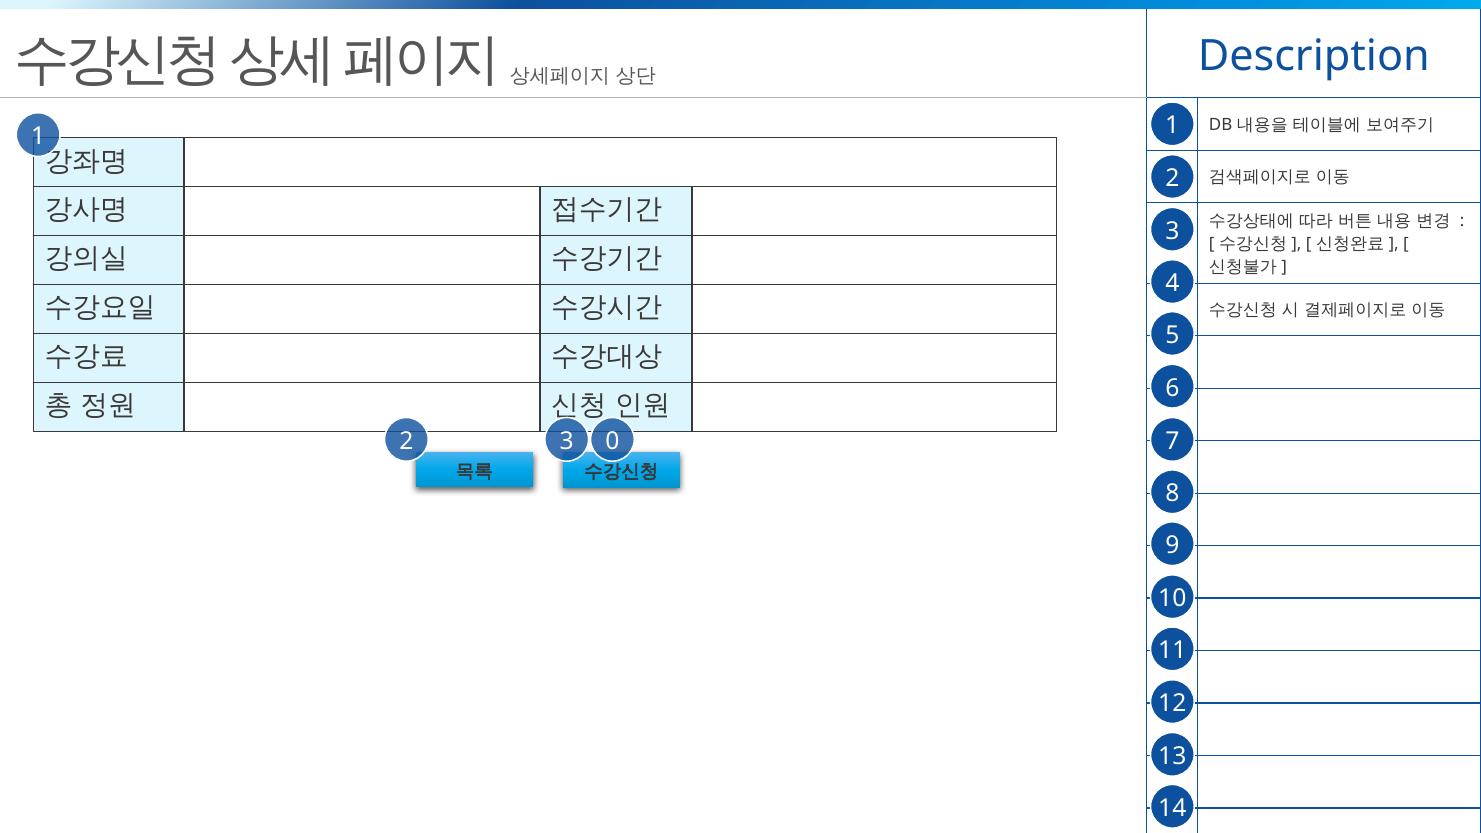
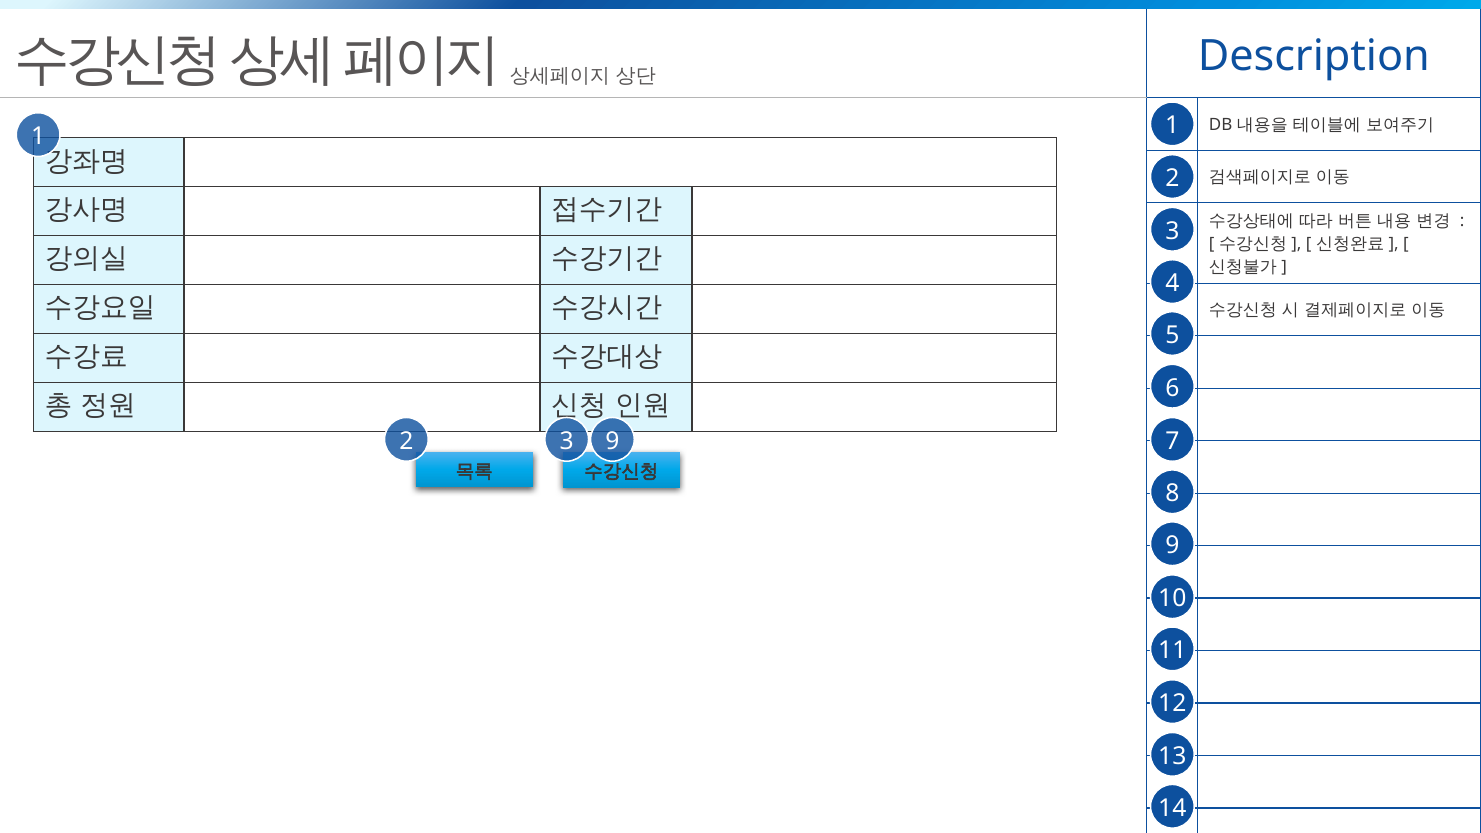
3 0: 0 -> 9
